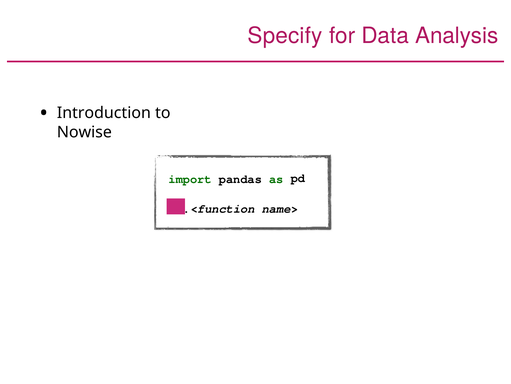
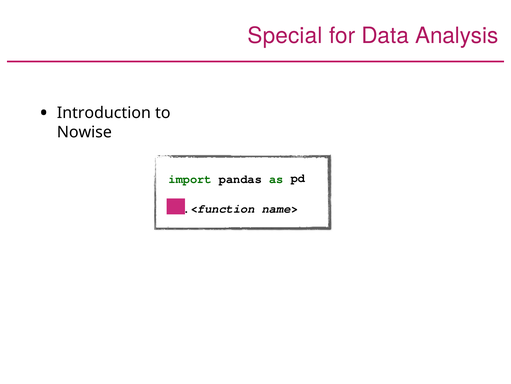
Specify: Specify -> Special
